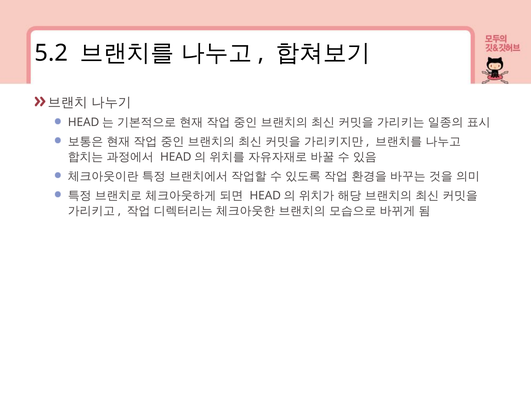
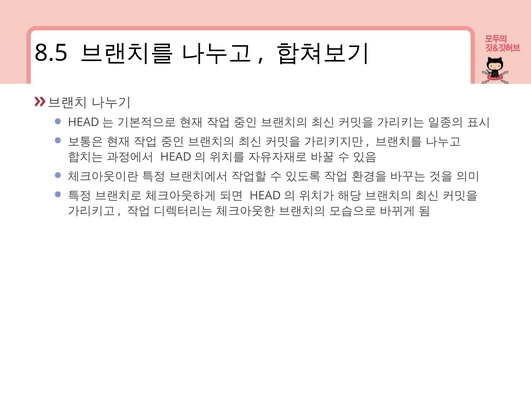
5.2: 5.2 -> 8.5
